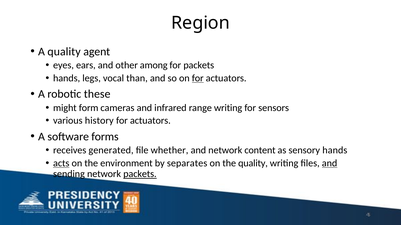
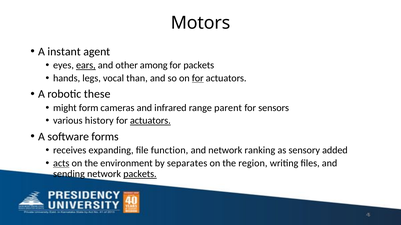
Region: Region -> Motors
A quality: quality -> instant
ears underline: none -> present
range writing: writing -> parent
actuators at (150, 121) underline: none -> present
generated: generated -> expanding
whether: whether -> function
content: content -> ranking
sensory hands: hands -> added
the quality: quality -> region
and at (330, 164) underline: present -> none
